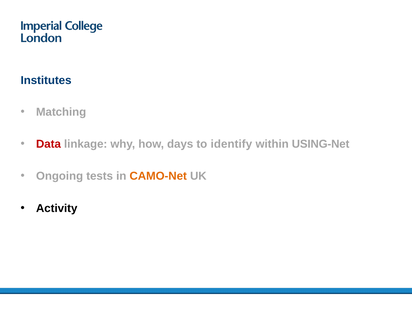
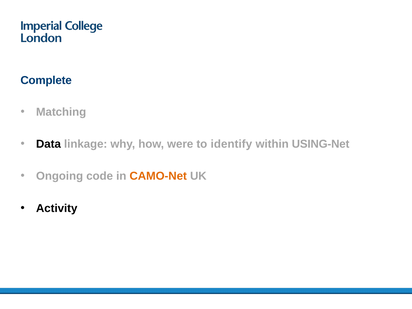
Institutes: Institutes -> Complete
Data colour: red -> black
days: days -> were
tests: tests -> code
